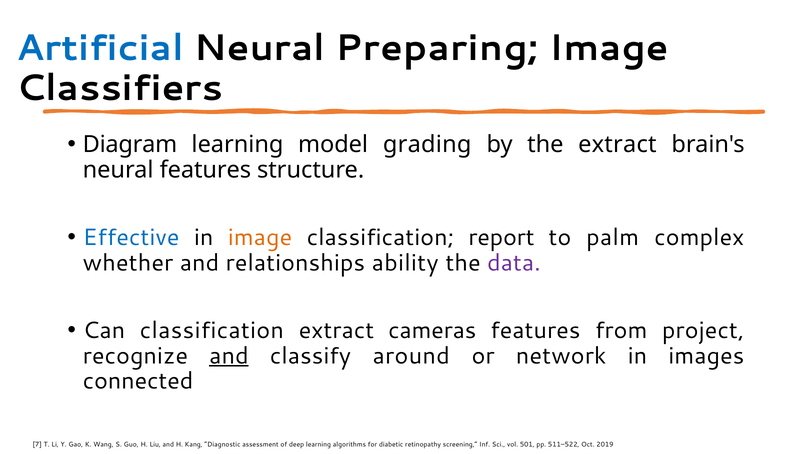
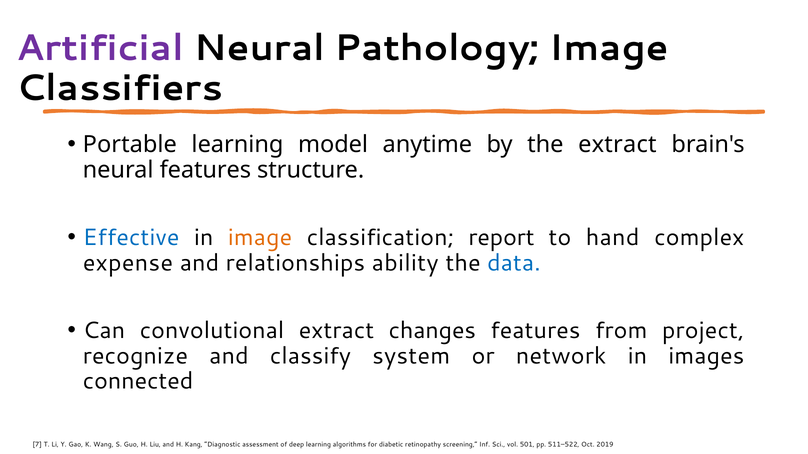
Artificial colour: blue -> purple
Preparing: Preparing -> Pathology
Diagram: Diagram -> Portable
grading: grading -> anytime
palm: palm -> hand
whether: whether -> expense
data colour: purple -> blue
Can classification: classification -> convolutional
cameras: cameras -> changes
and at (229, 356) underline: present -> none
around: around -> system
